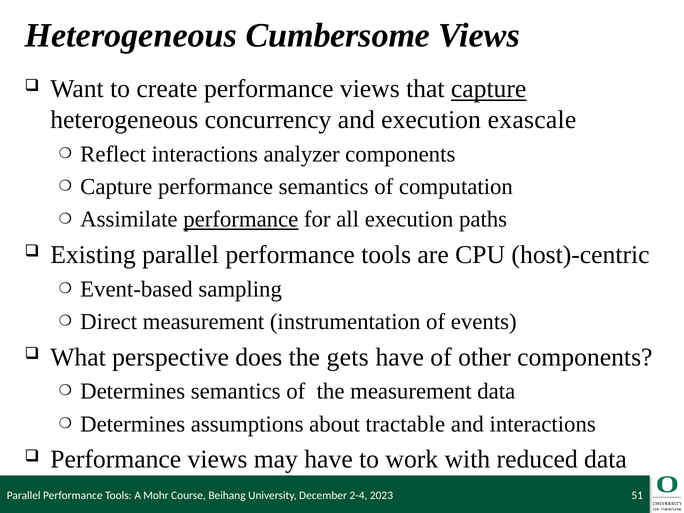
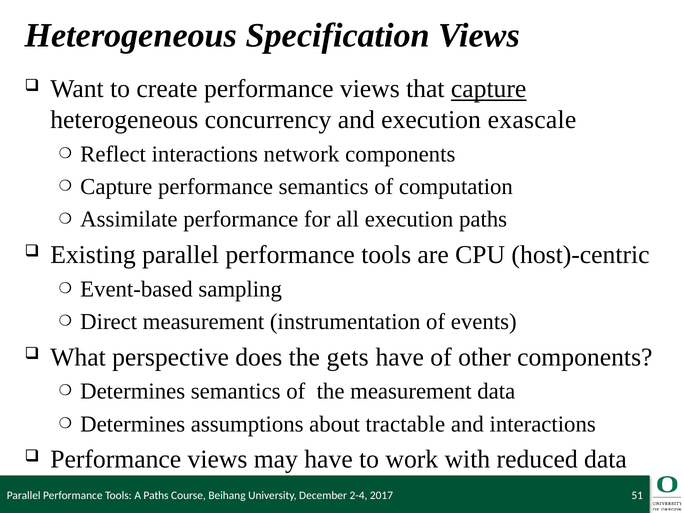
Cumbersome: Cumbersome -> Specification
analyzer: analyzer -> network
performance at (241, 219) underline: present -> none
A Mohr: Mohr -> Paths
2023: 2023 -> 2017
